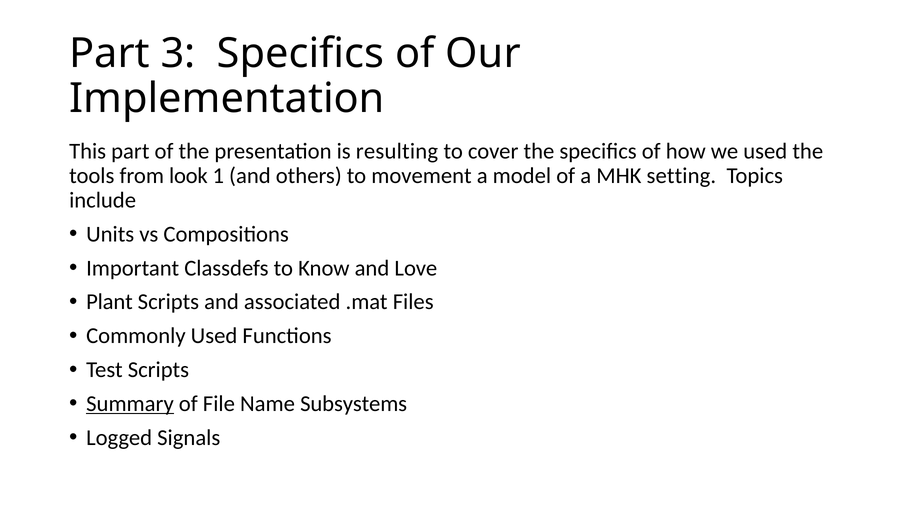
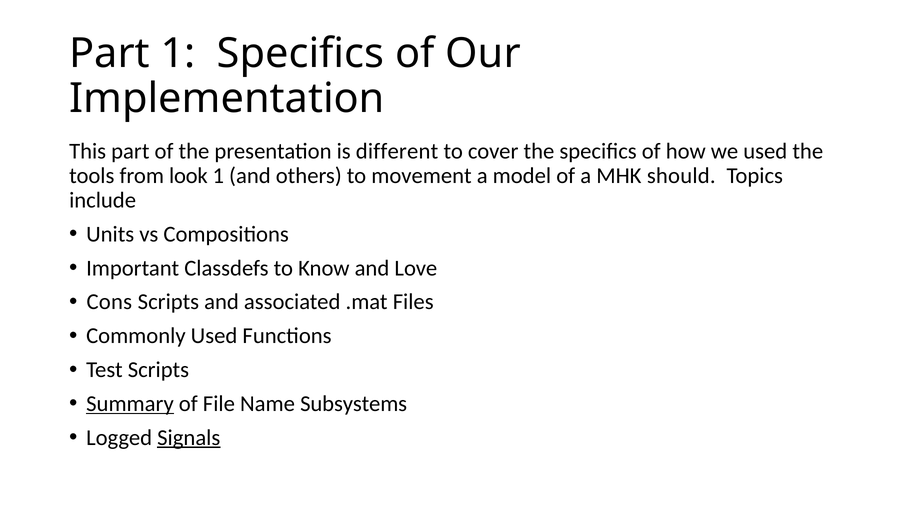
Part 3: 3 -> 1
resulting: resulting -> different
setting: setting -> should
Plant: Plant -> Cons
Signals underline: none -> present
